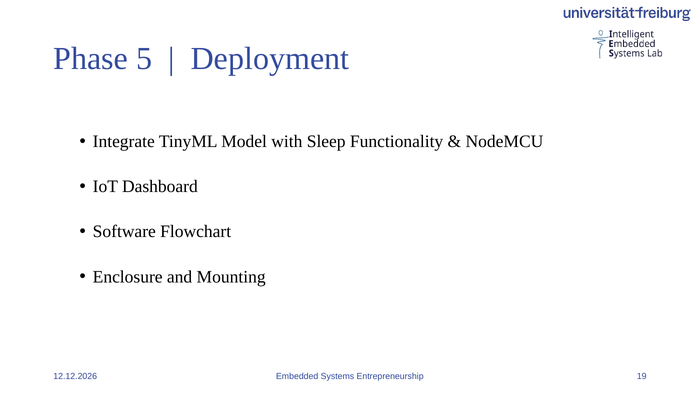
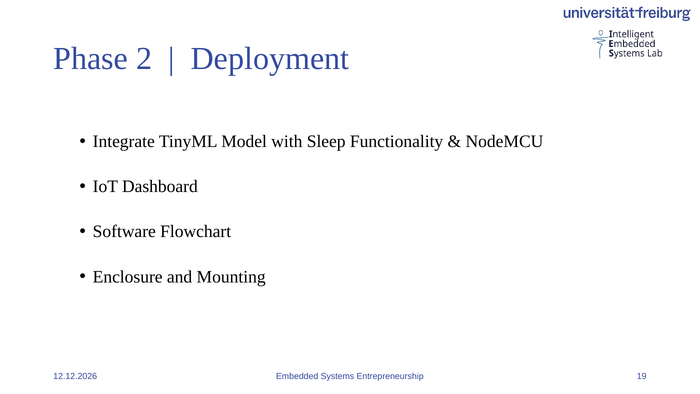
5: 5 -> 2
